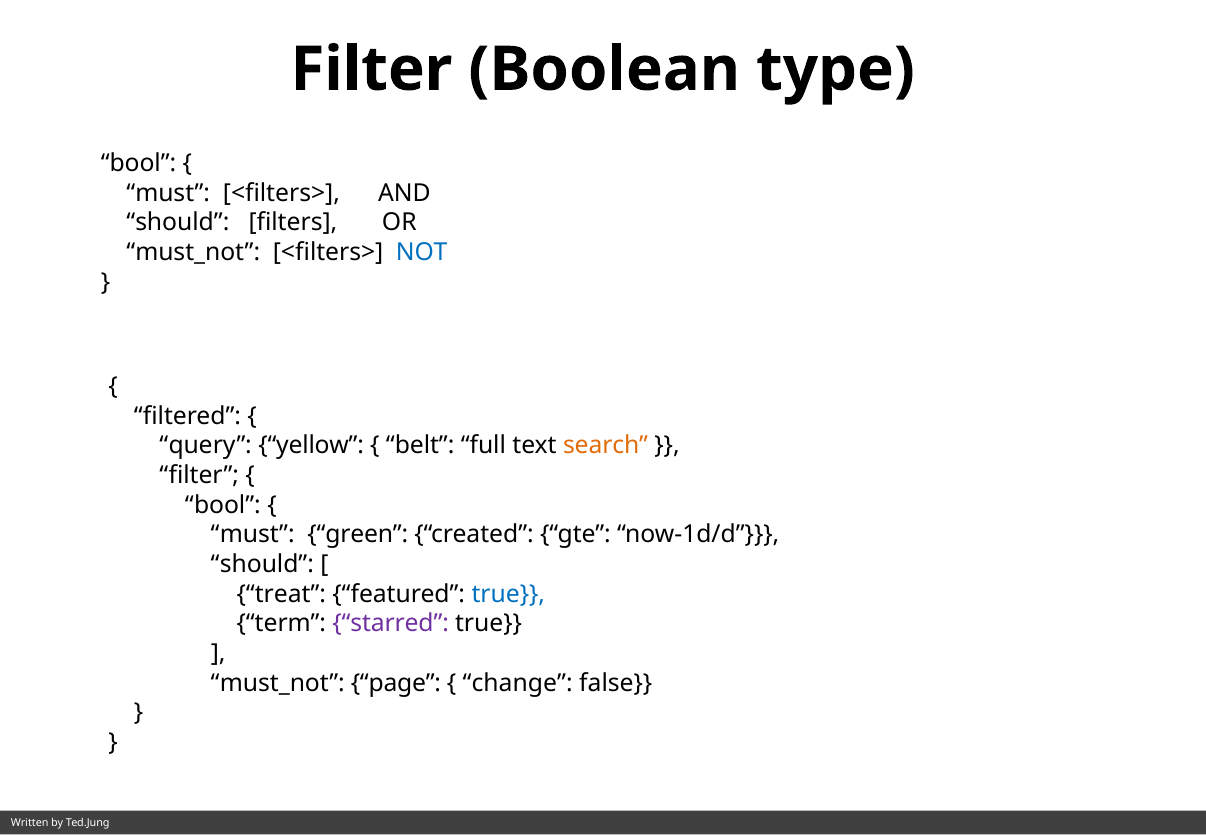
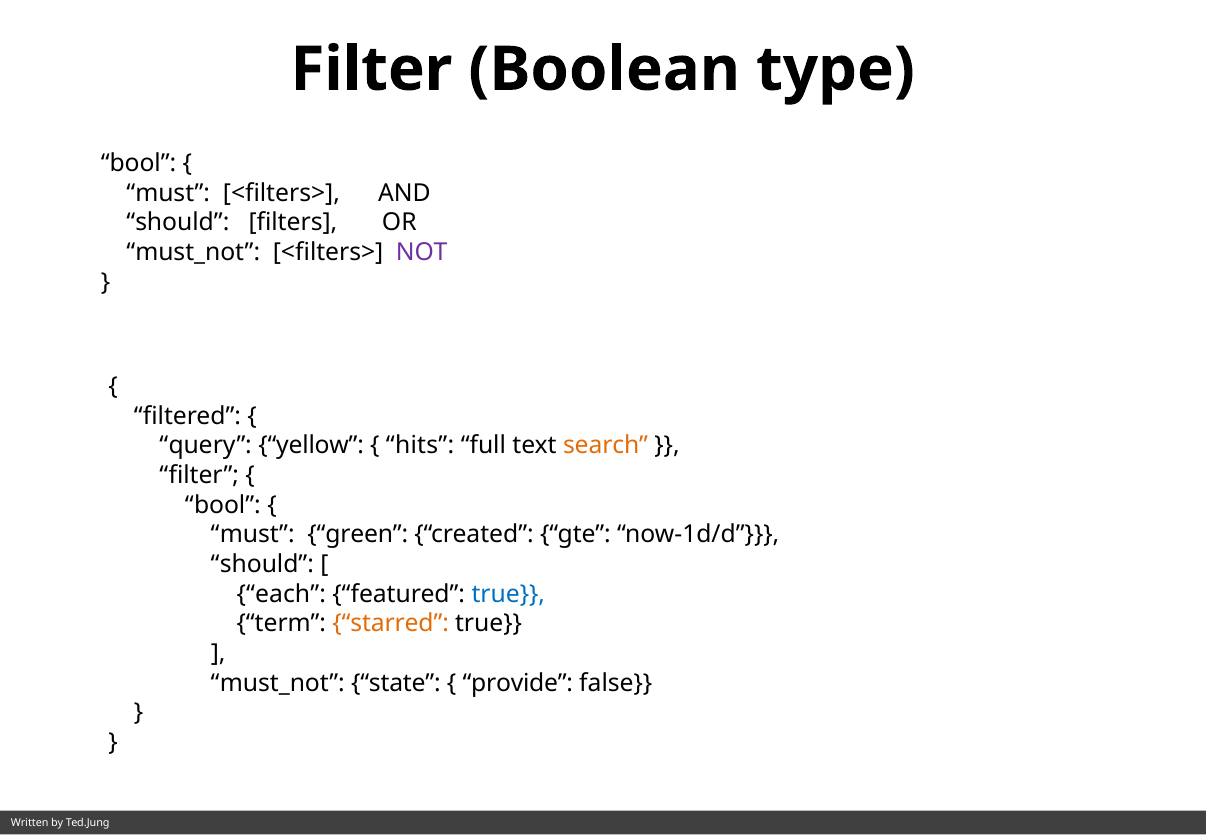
NOT colour: blue -> purple
belt: belt -> hits
treat: treat -> each
starred colour: purple -> orange
page: page -> state
change: change -> provide
